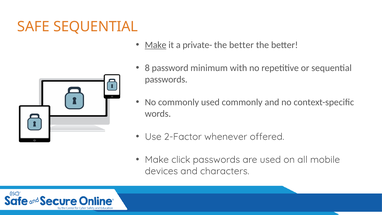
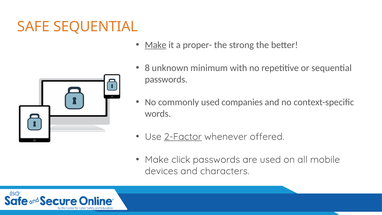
private-: private- -> proper-
better at (241, 45): better -> strong
password: password -> unknown
used commonly: commonly -> companies
2-Factor underline: none -> present
